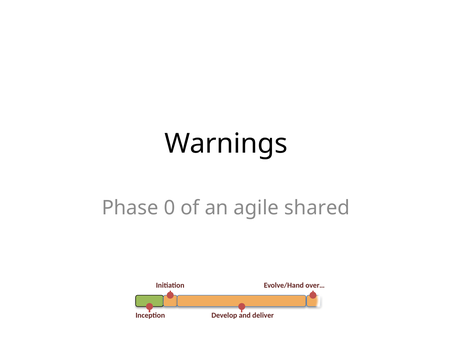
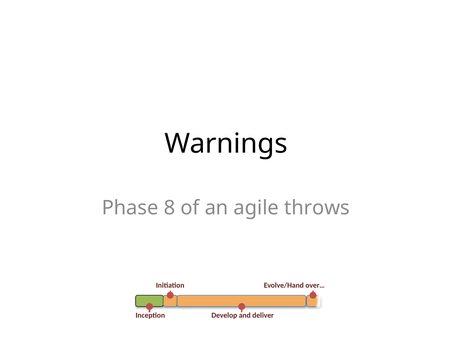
0: 0 -> 8
shared: shared -> throws
